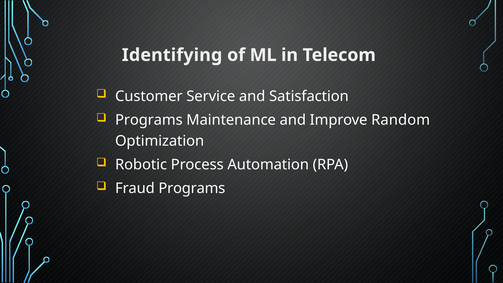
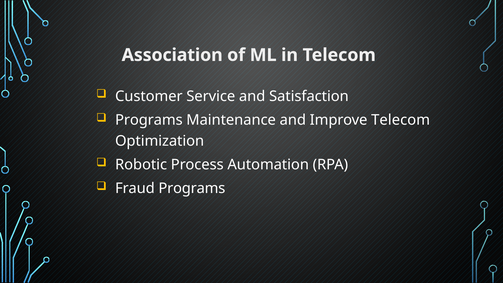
Identifying: Identifying -> Association
Improve Random: Random -> Telecom
